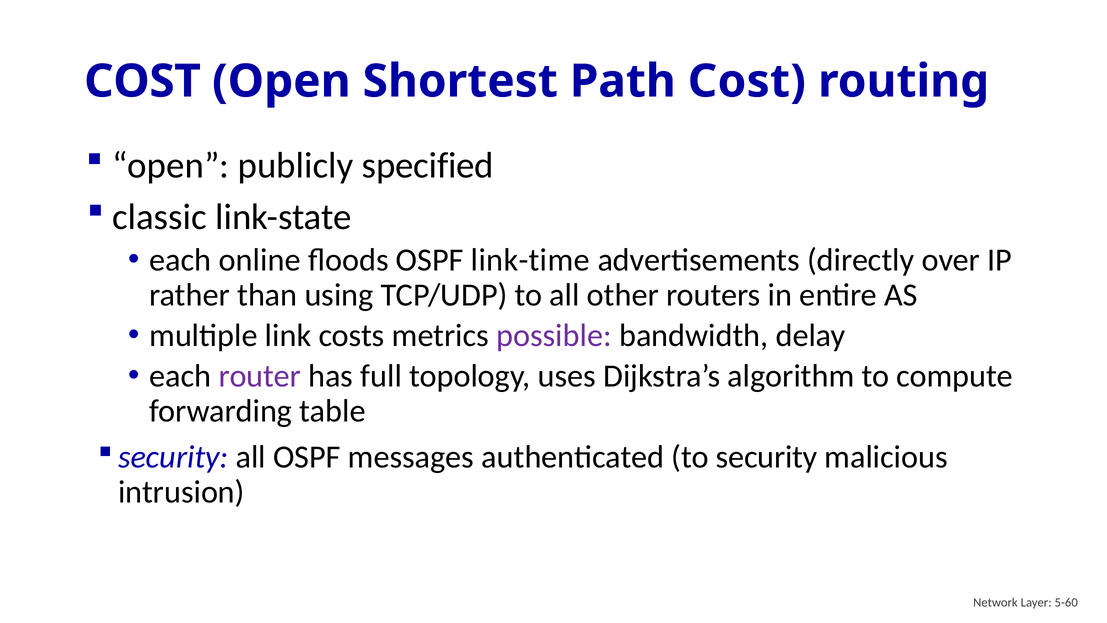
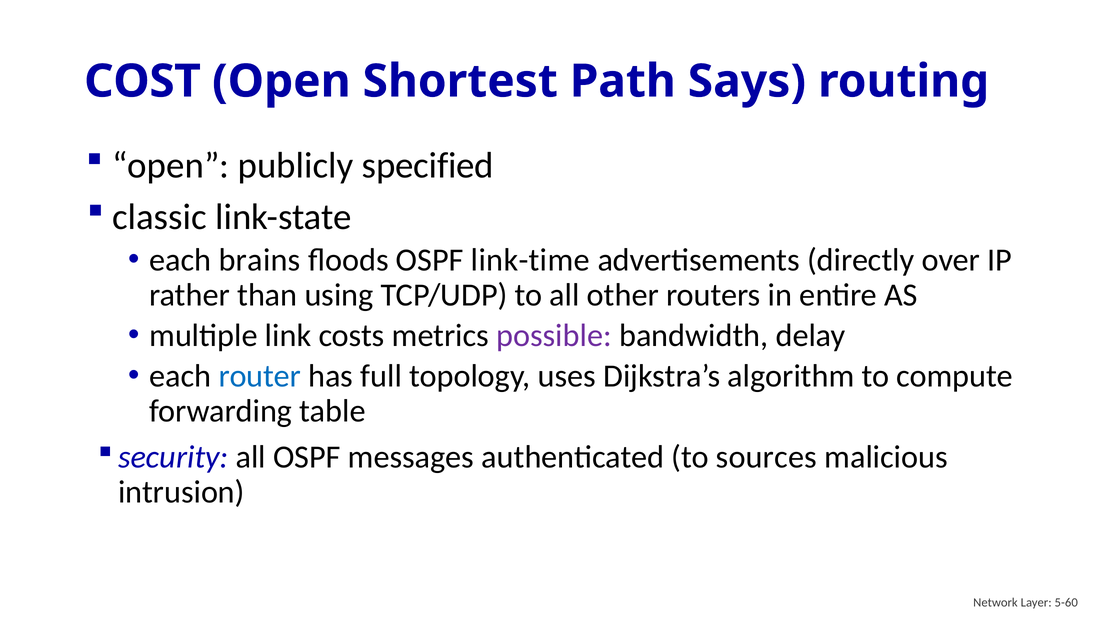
Path Cost: Cost -> Says
online: online -> brains
router colour: purple -> blue
to security: security -> sources
